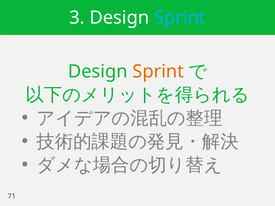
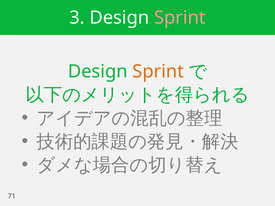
Sprint at (180, 18) colour: light blue -> pink
